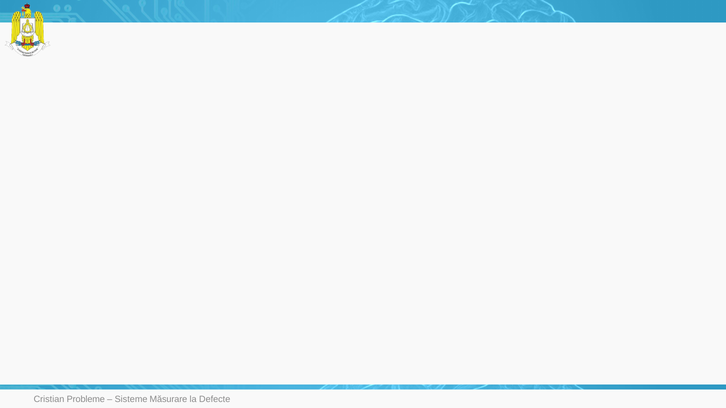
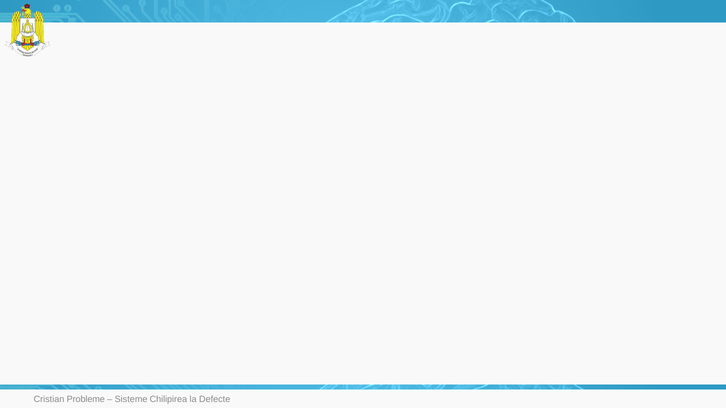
Măsurare: Măsurare -> Chilipirea
